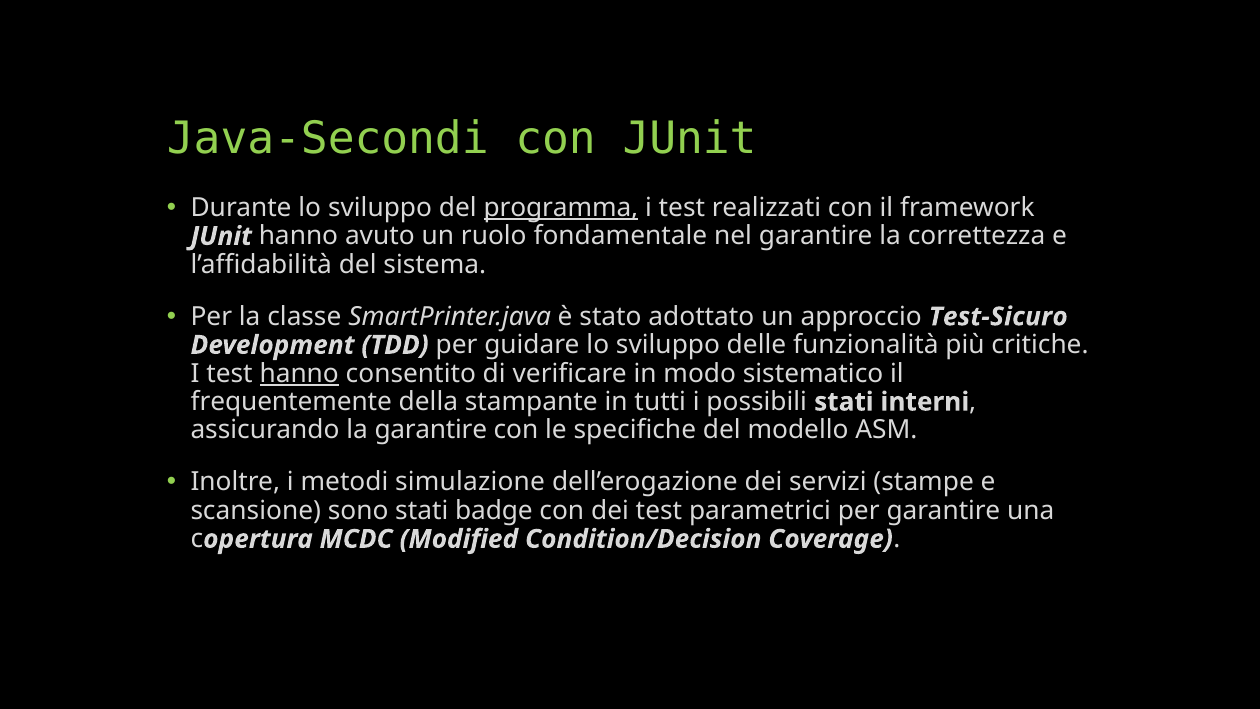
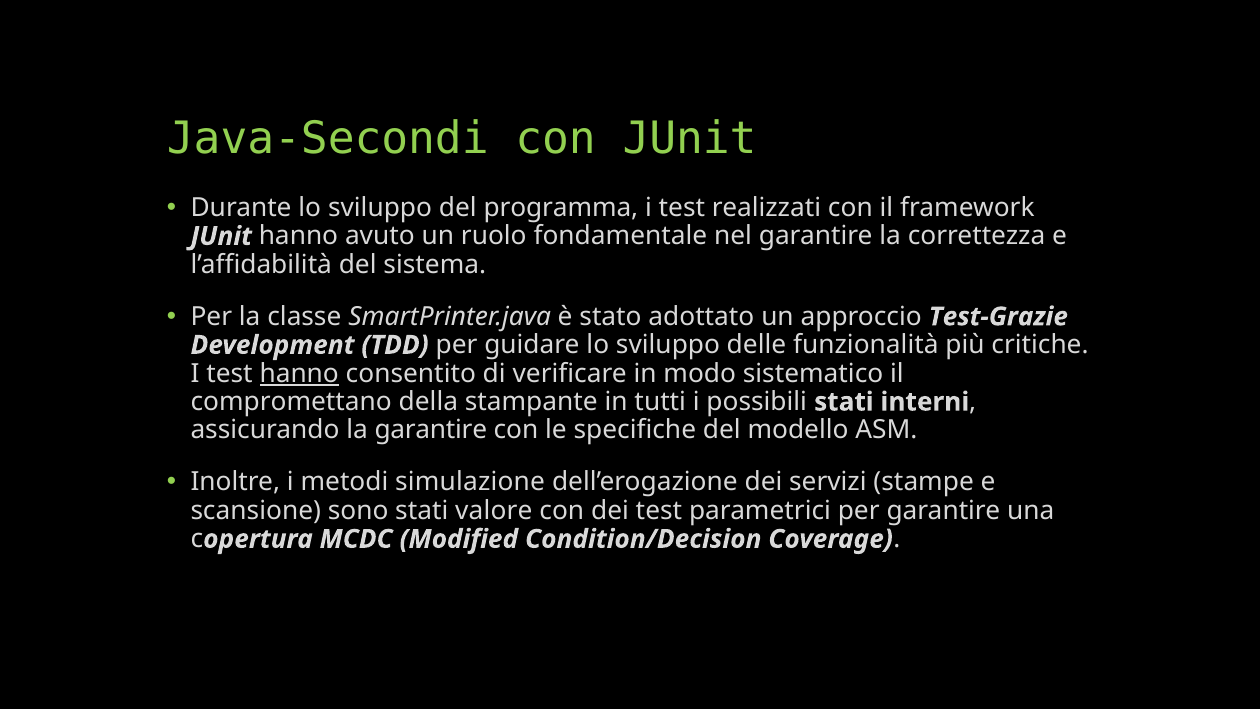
programma underline: present -> none
Test-Sicuro: Test-Sicuro -> Test-Grazie
frequentemente: frequentemente -> compromettano
badge: badge -> valore
